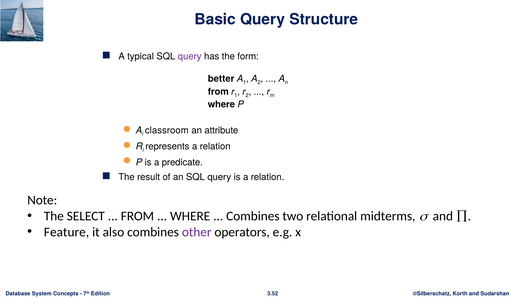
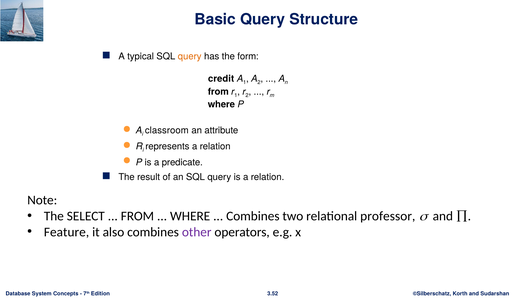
query at (190, 56) colour: purple -> orange
better: better -> credit
midterms: midterms -> professor
